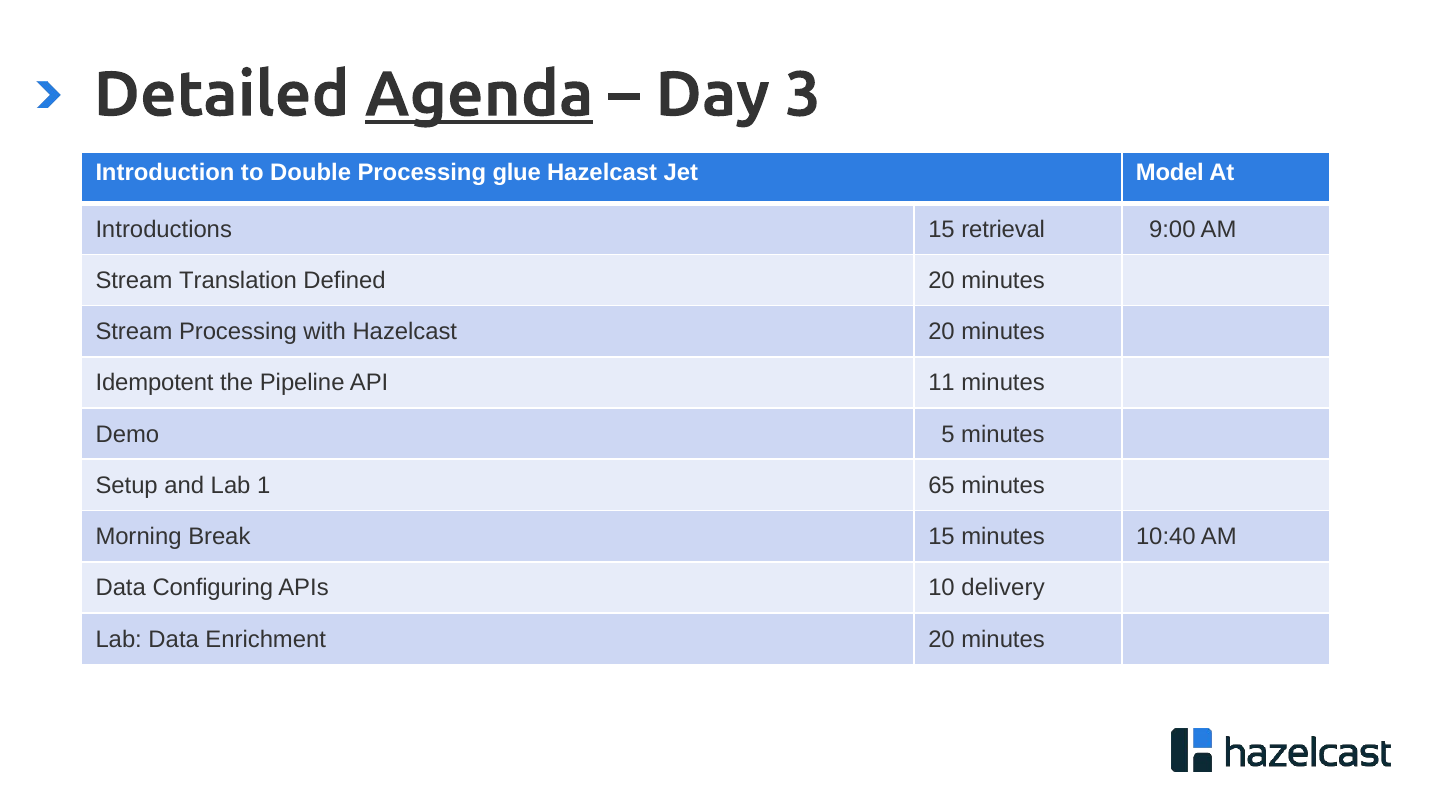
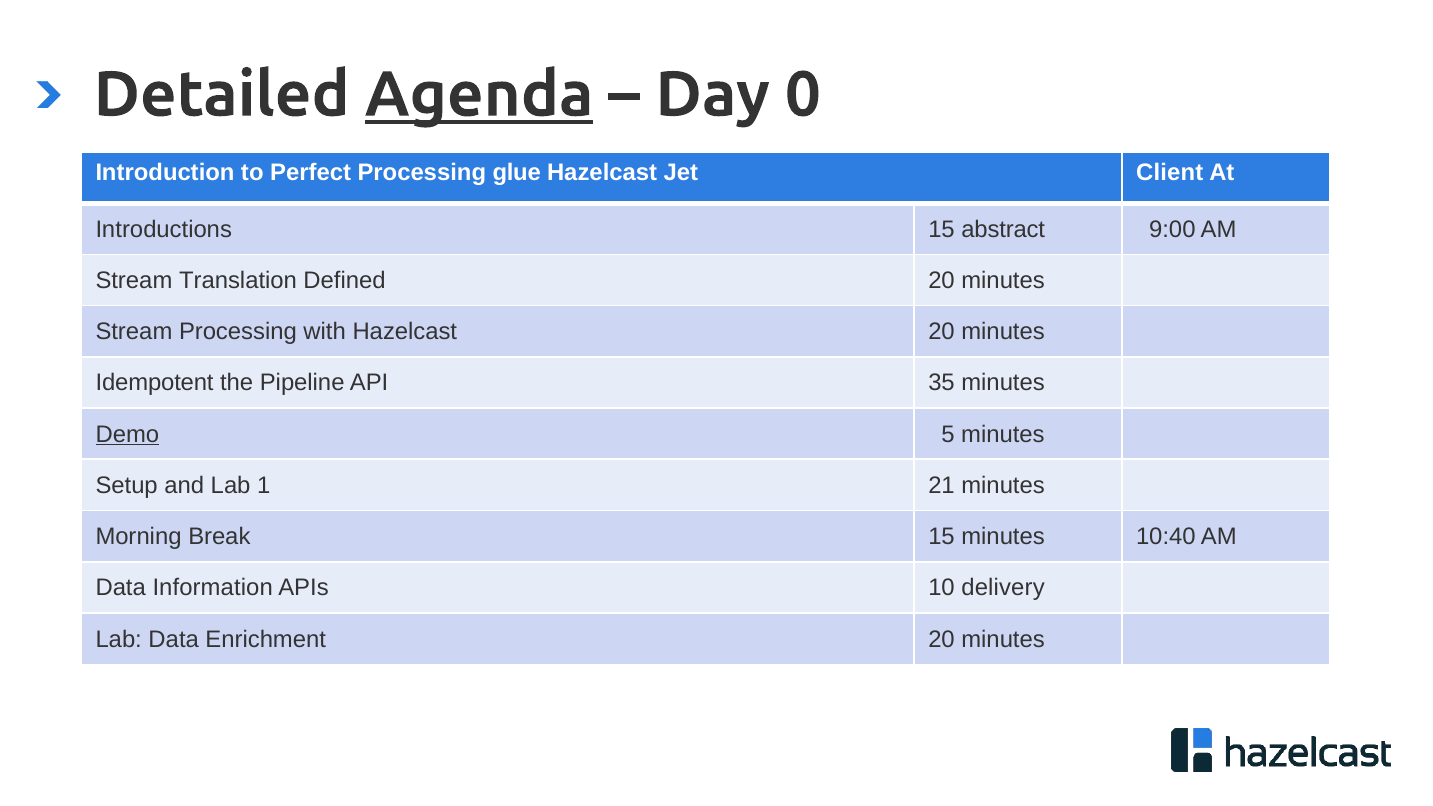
3: 3 -> 0
Double: Double -> Perfect
Model: Model -> Client
retrieval: retrieval -> abstract
11: 11 -> 35
Demo underline: none -> present
65: 65 -> 21
Configuring: Configuring -> Information
